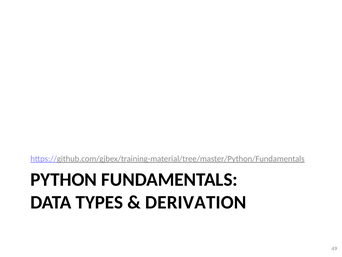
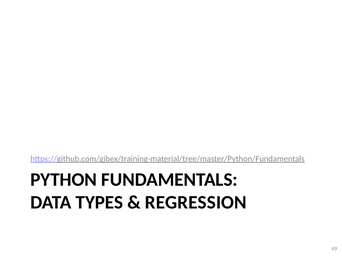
DERIVATION: DERIVATION -> REGRESSION
